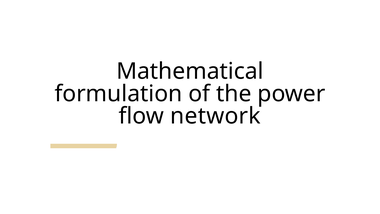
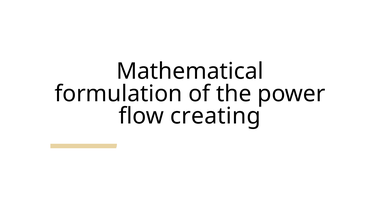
network: network -> creating
